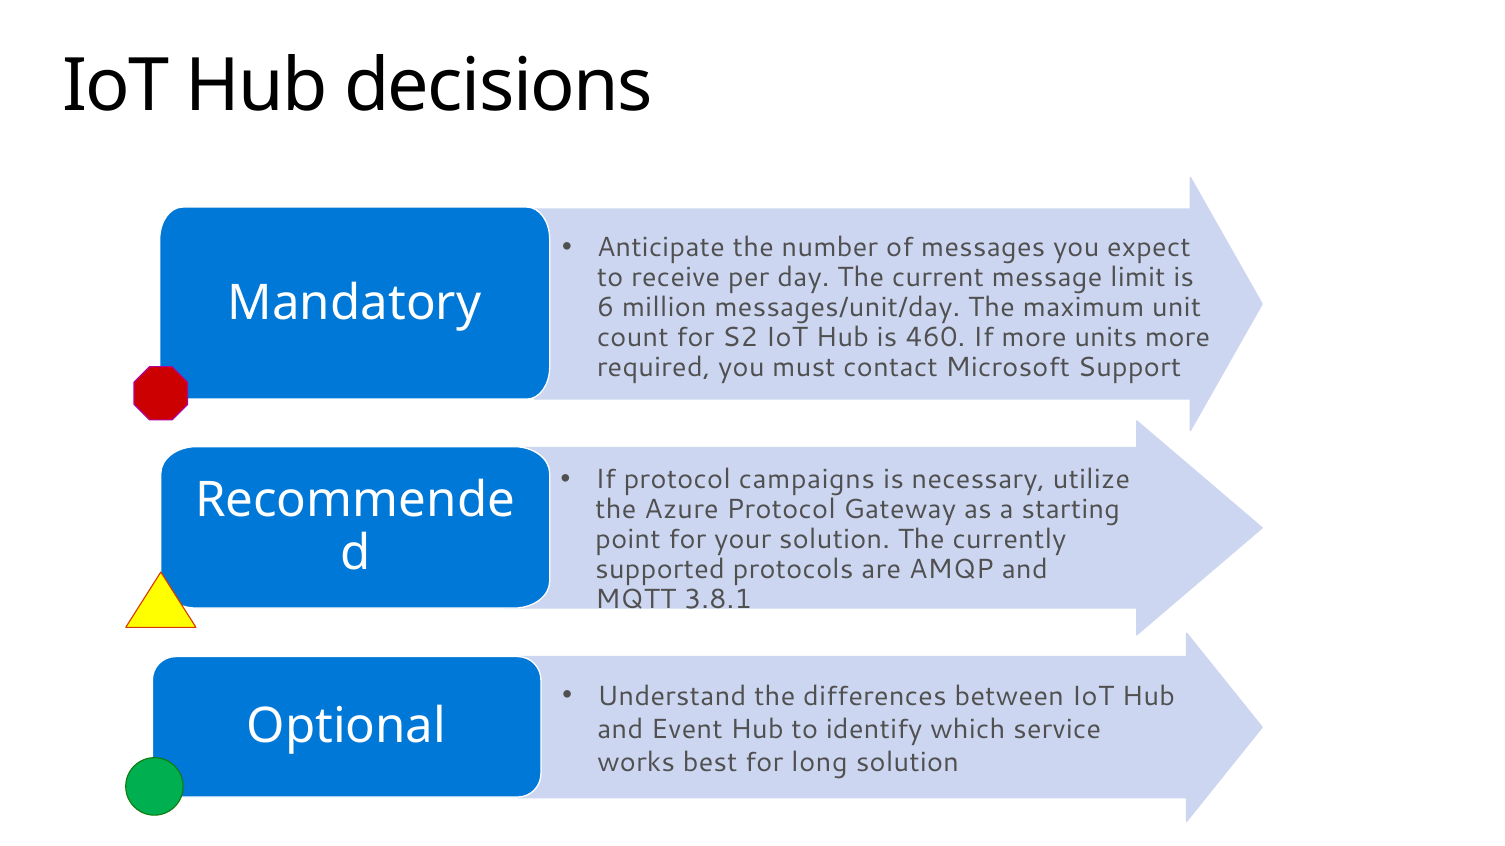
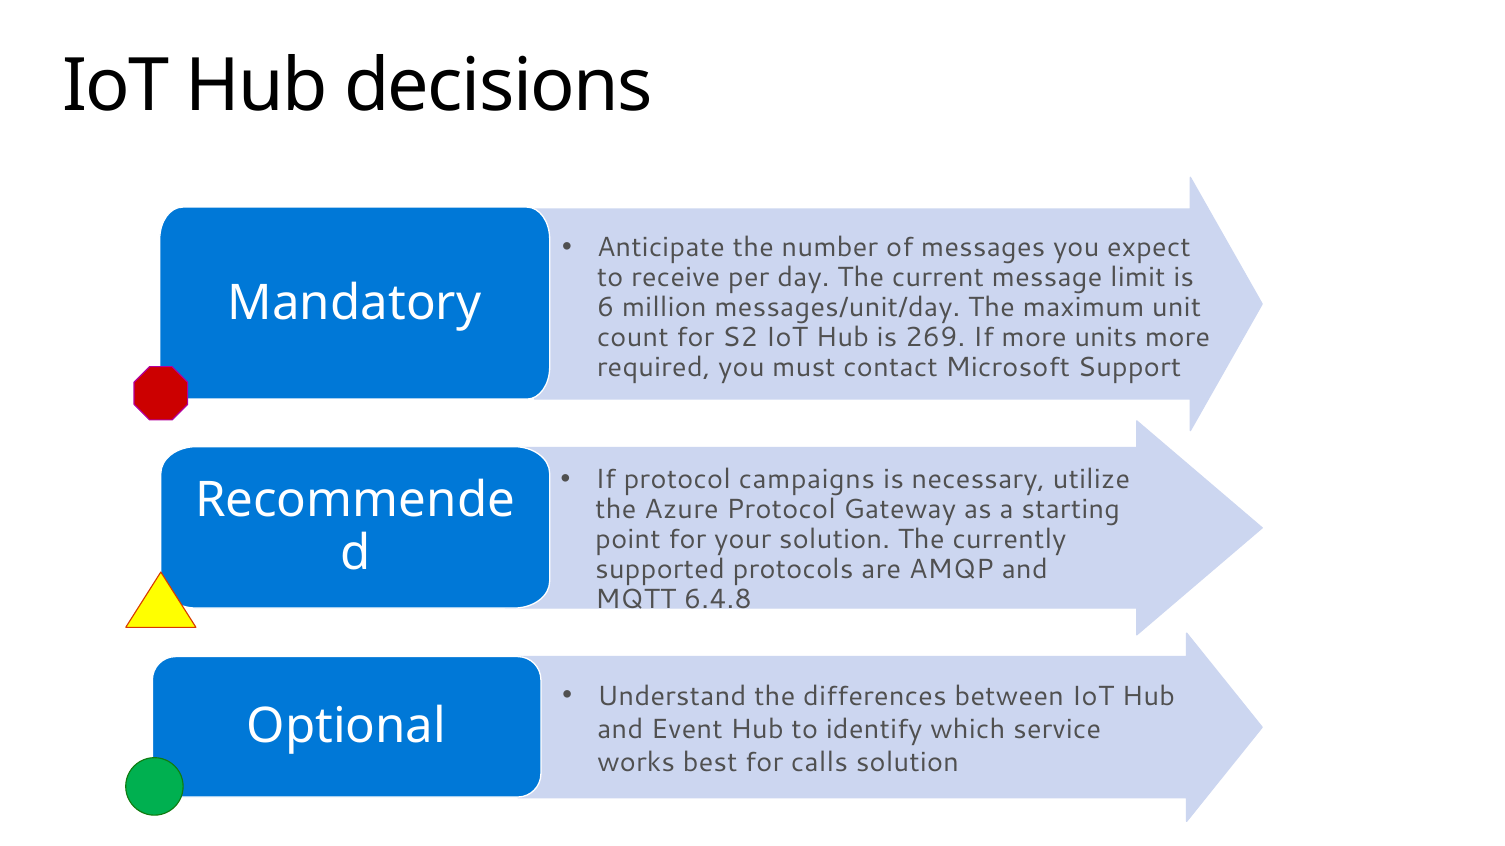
460: 460 -> 269
3.8.1: 3.8.1 -> 6.4.8
long: long -> calls
